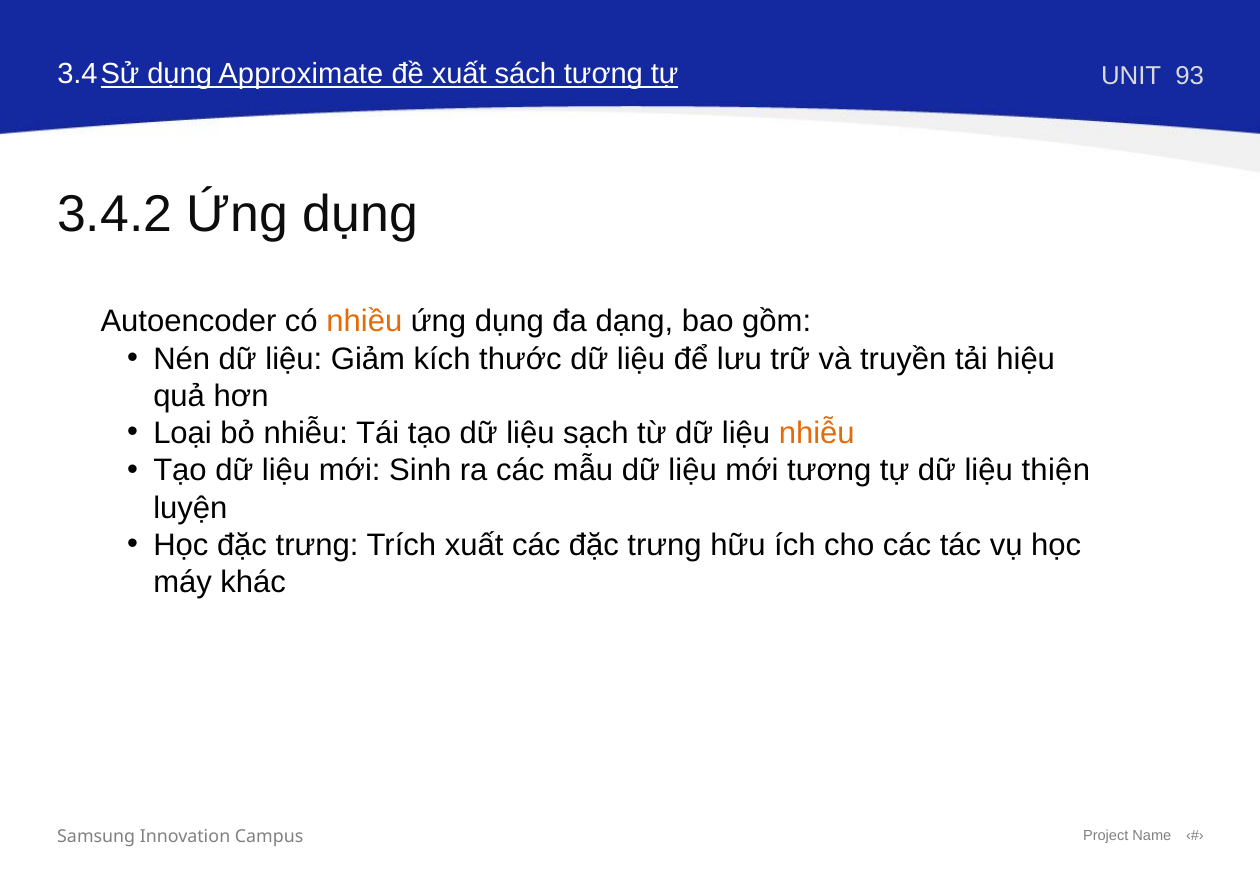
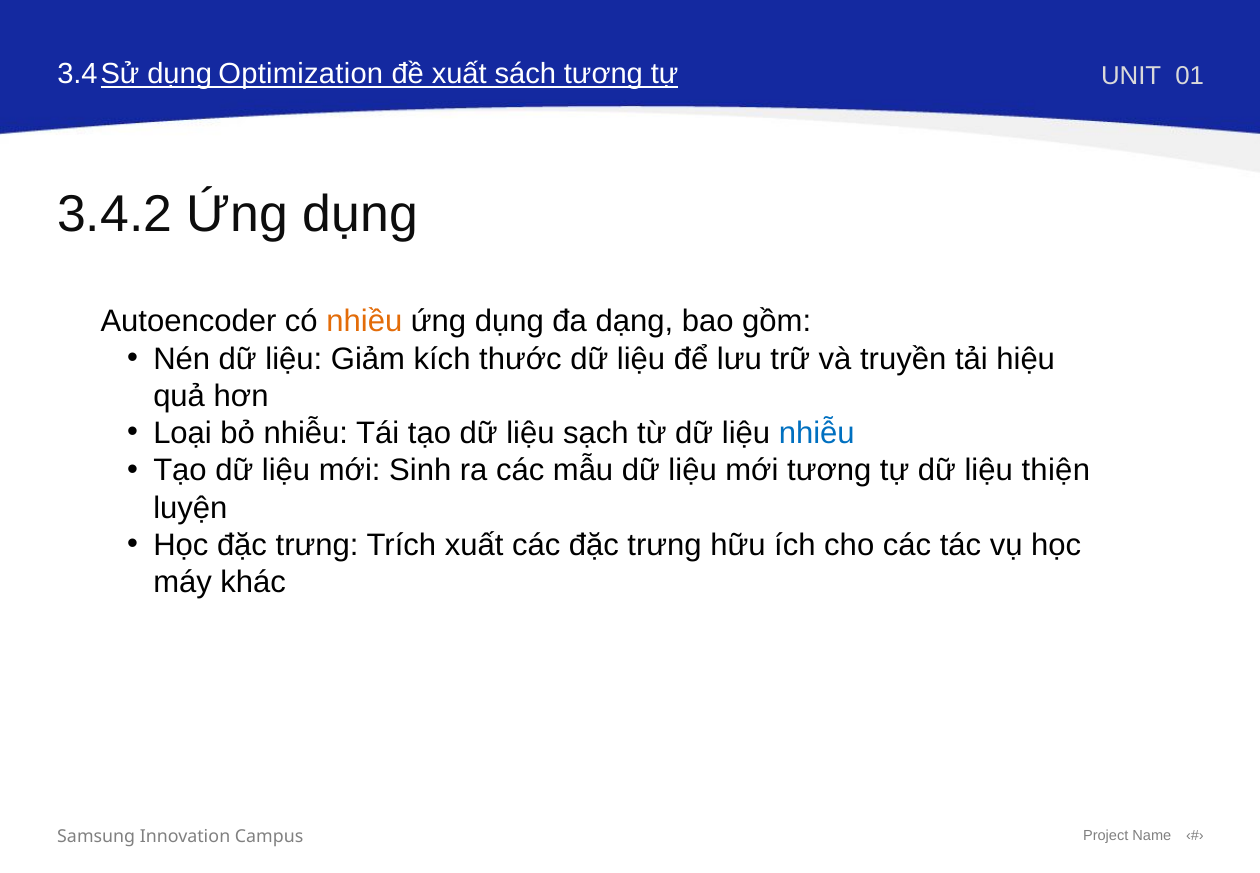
Approximate: Approximate -> Optimization
93: 93 -> 01
nhiễu at (817, 434) colour: orange -> blue
